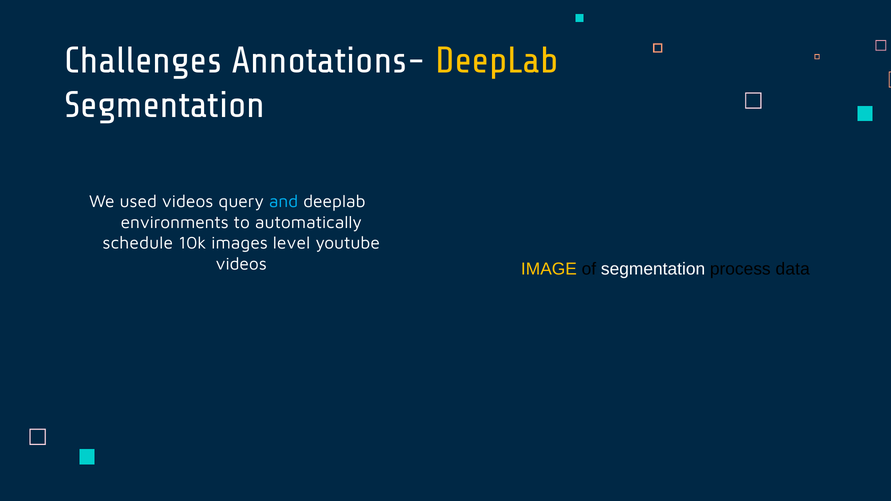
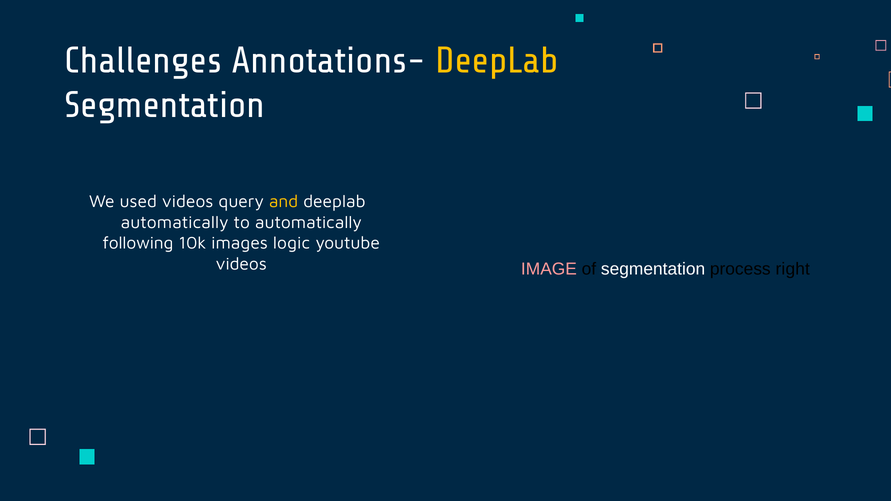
and colour: light blue -> yellow
environments at (175, 223): environments -> automatically
schedule: schedule -> following
level: level -> logic
IMAGE colour: yellow -> pink
data: data -> right
